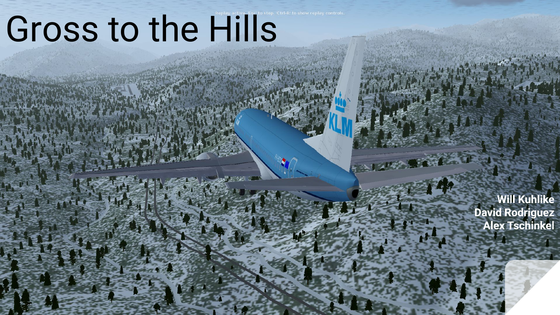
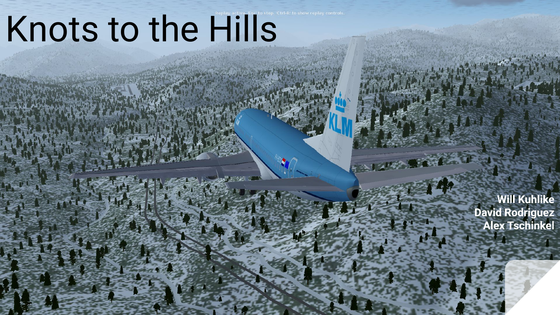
Gross: Gross -> Knots
